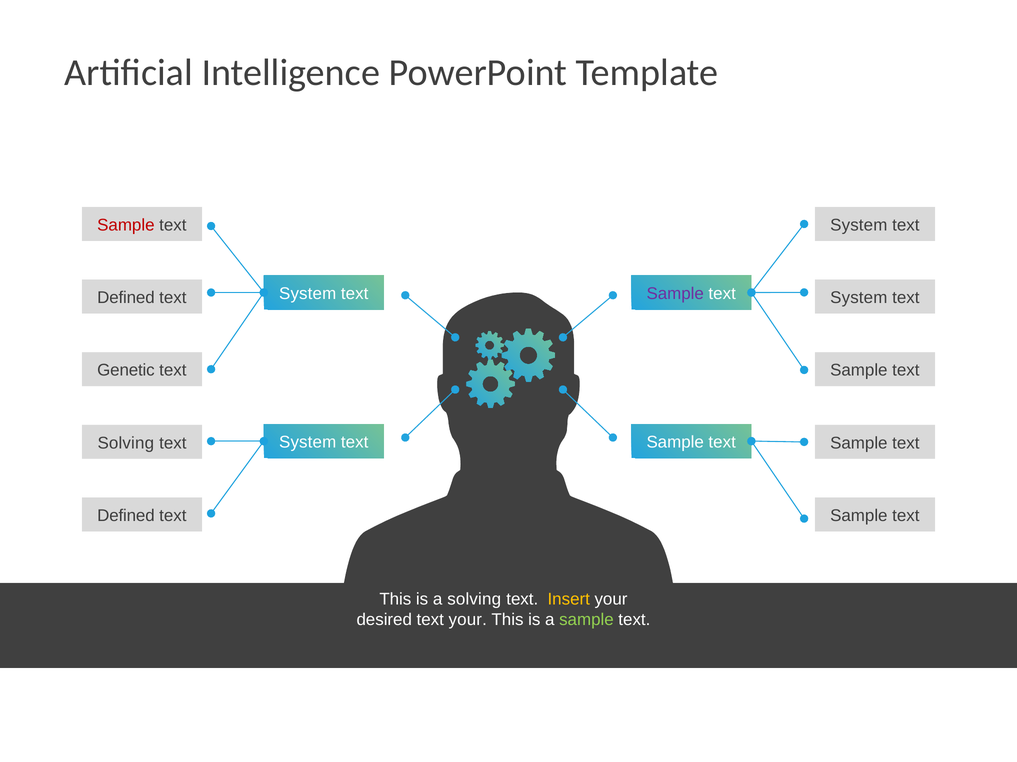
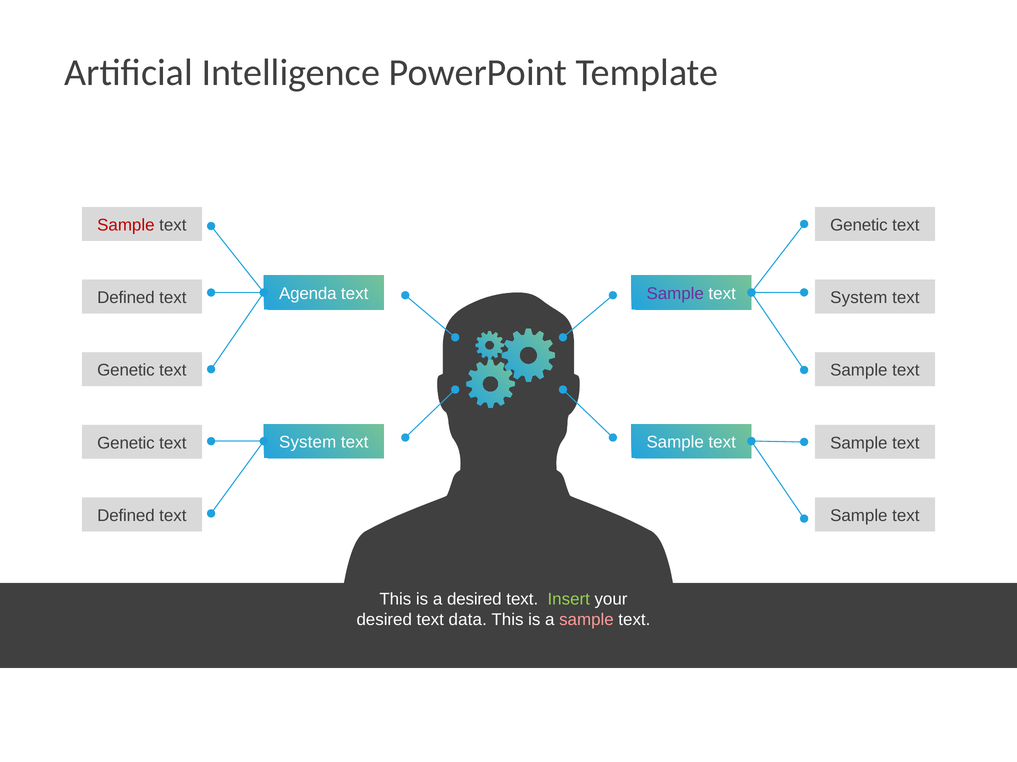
System at (859, 225): System -> Genetic
System at (308, 294): System -> Agenda
Solving at (126, 443): Solving -> Genetic
a solving: solving -> desired
Insert colour: yellow -> light green
text your: your -> data
sample at (586, 620) colour: light green -> pink
